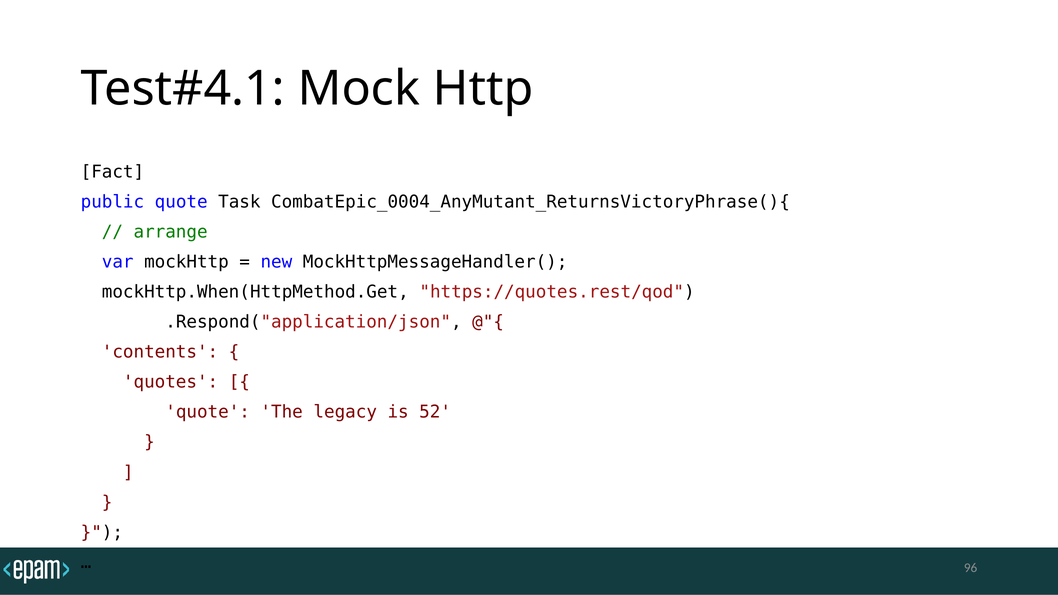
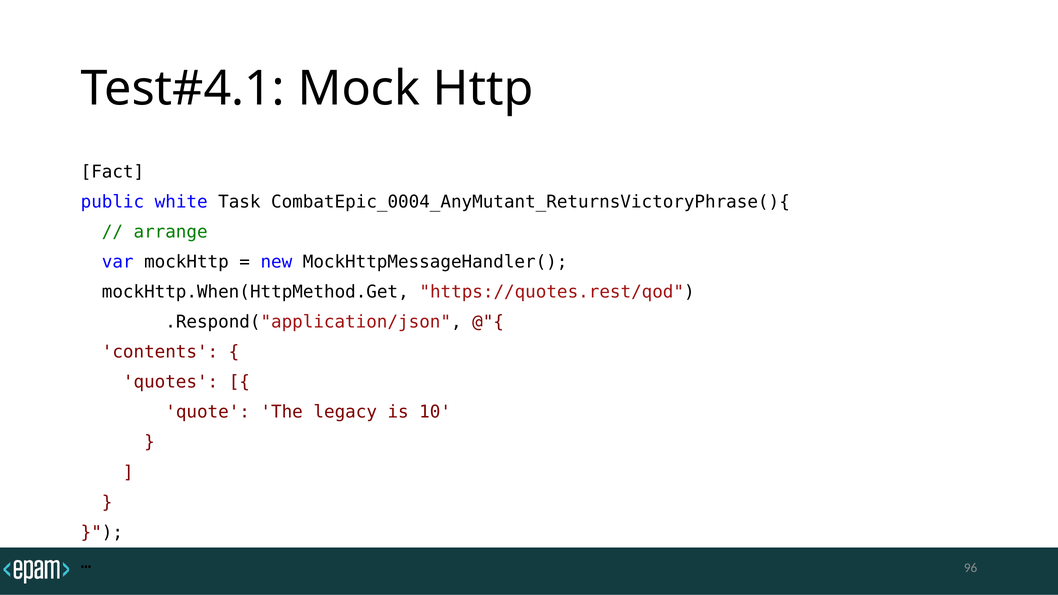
public quote: quote -> white
52: 52 -> 10
